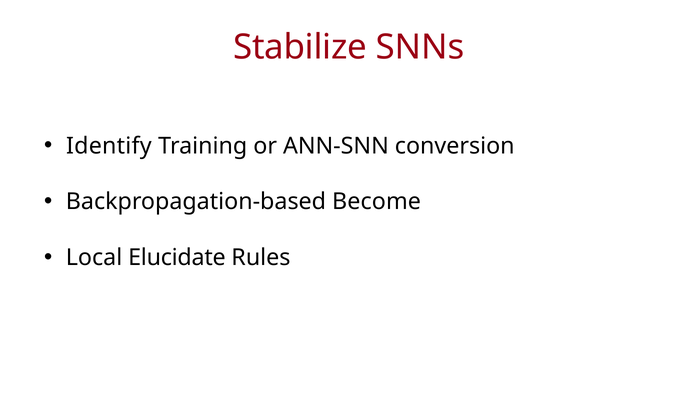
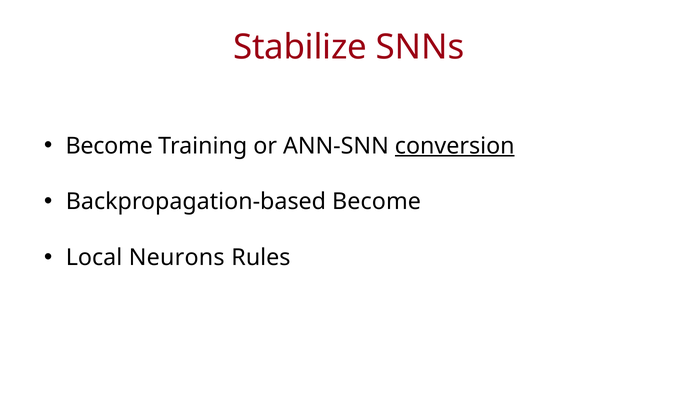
Identify at (109, 146): Identify -> Become
conversion underline: none -> present
Elucidate: Elucidate -> Neurons
